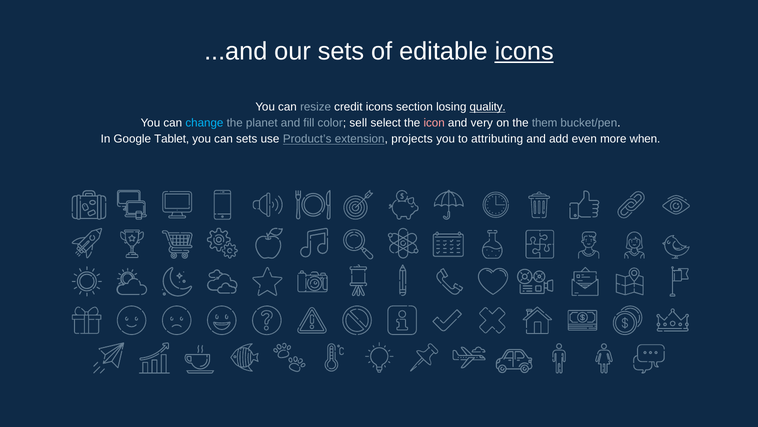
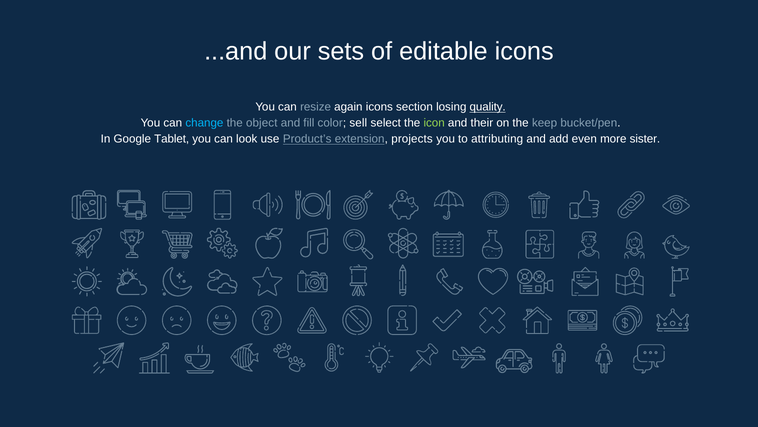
icons at (524, 51) underline: present -> none
credit: credit -> again
planet: planet -> object
icon colour: pink -> light green
very: very -> their
them: them -> keep
can sets: sets -> look
when: when -> sister
